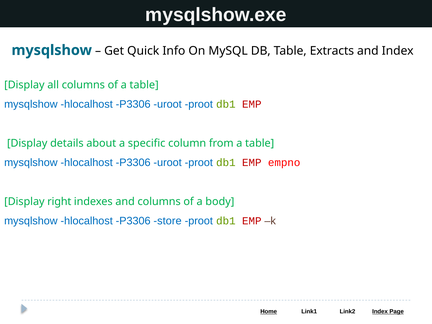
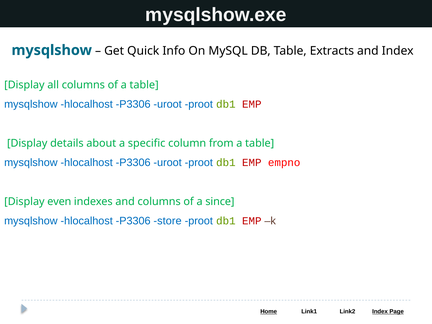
right: right -> even
body: body -> since
